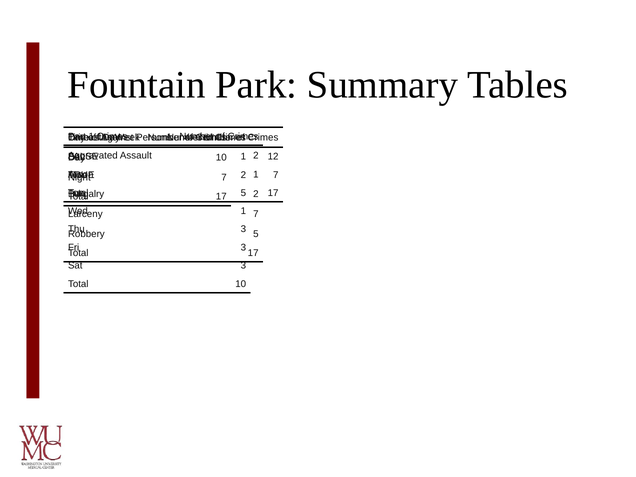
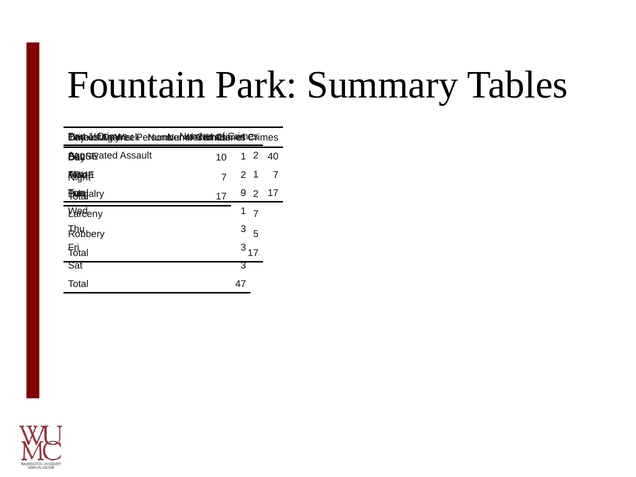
12: 12 -> 40
5 at (243, 193): 5 -> 9
Total 10: 10 -> 47
